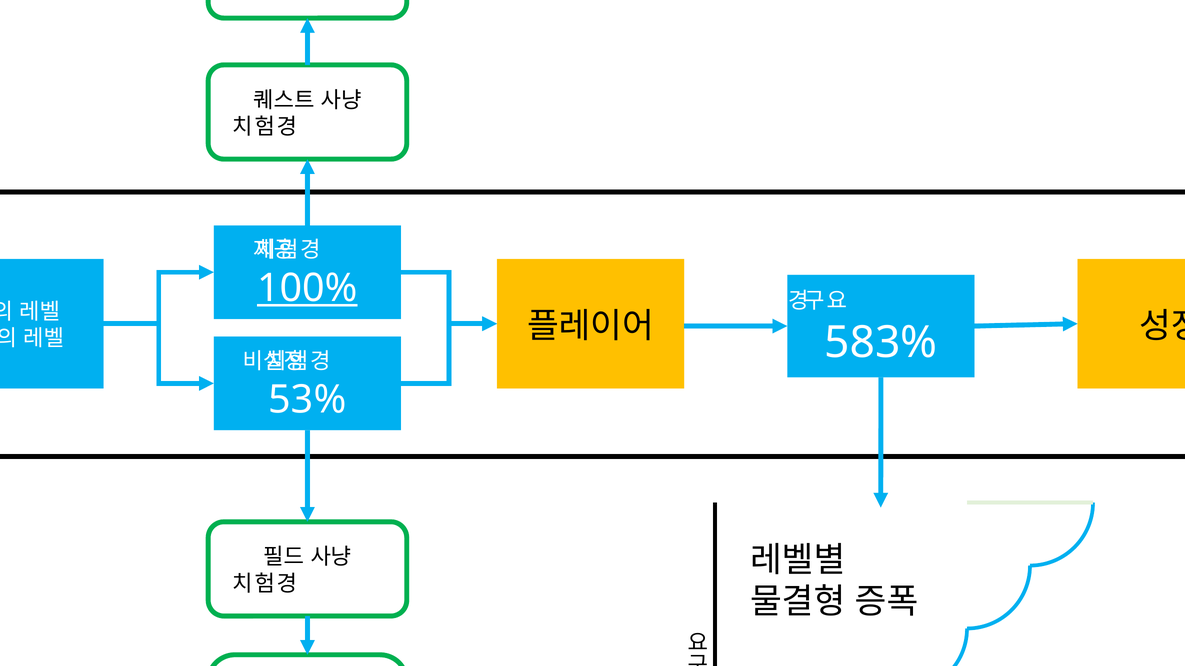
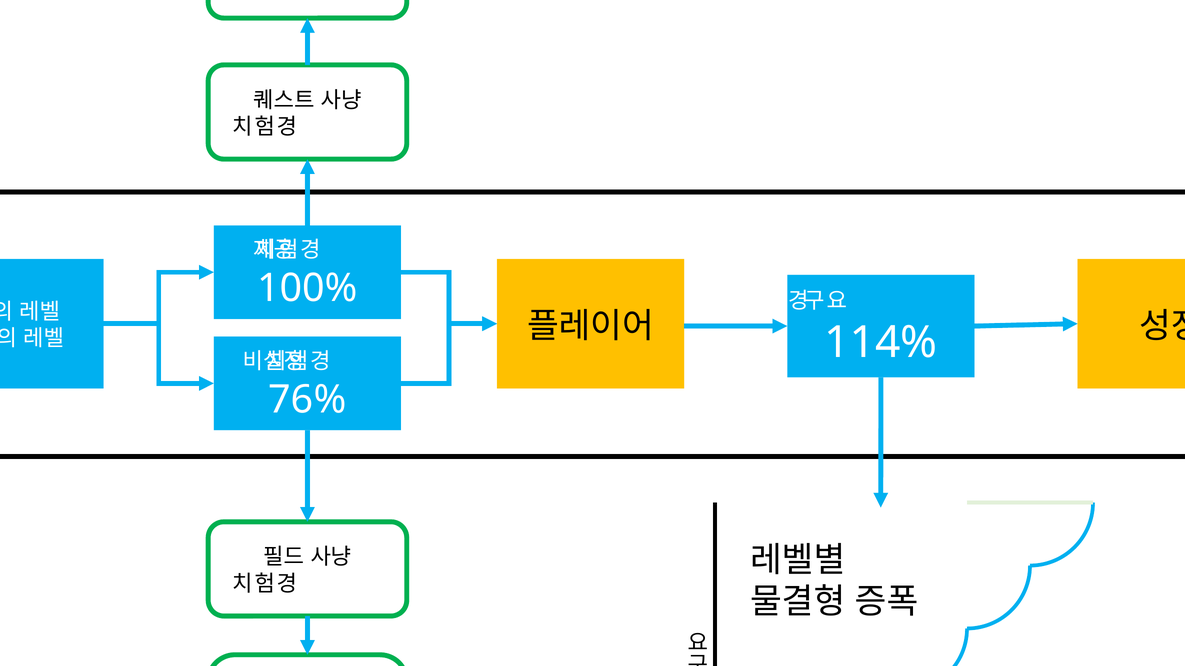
100% underline: present -> none
583%: 583% -> 114%
53%: 53% -> 76%
